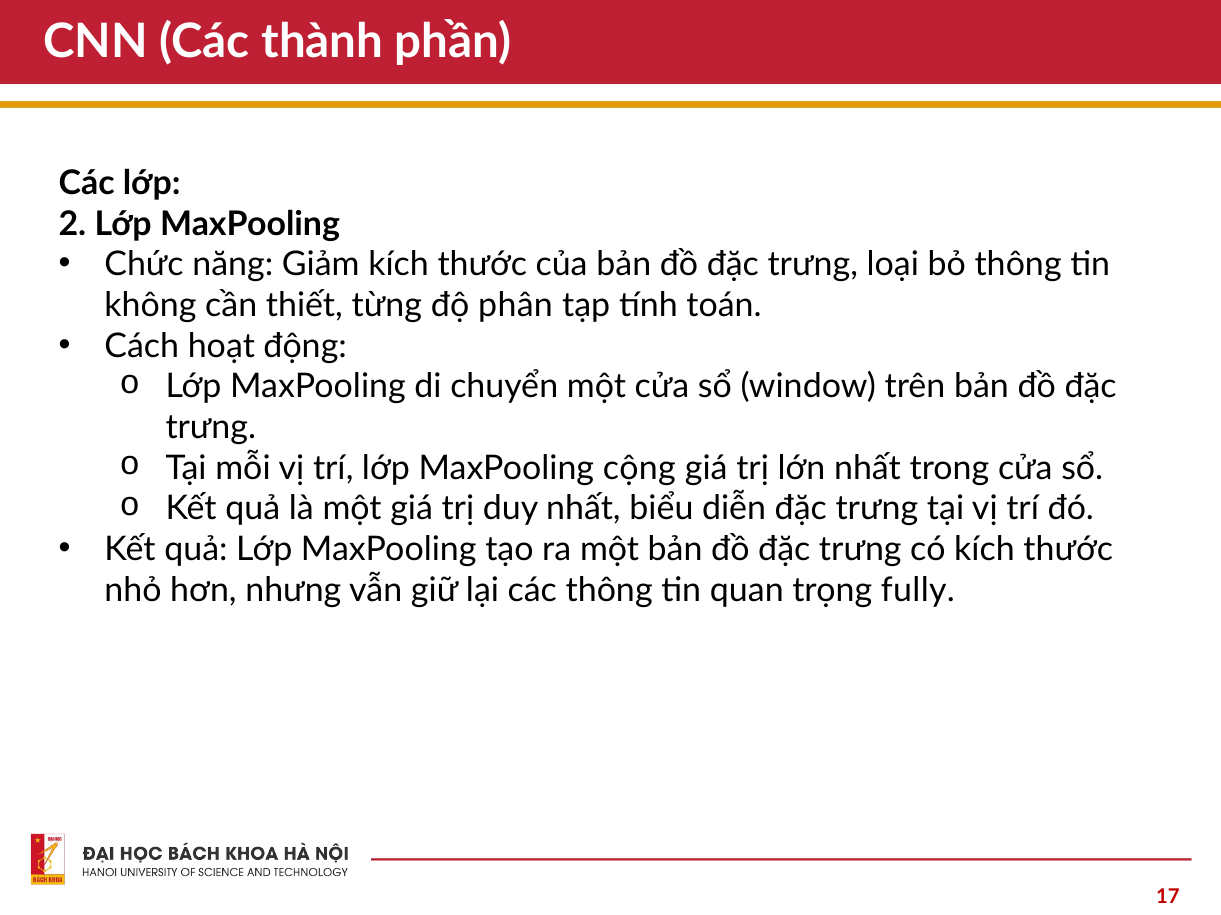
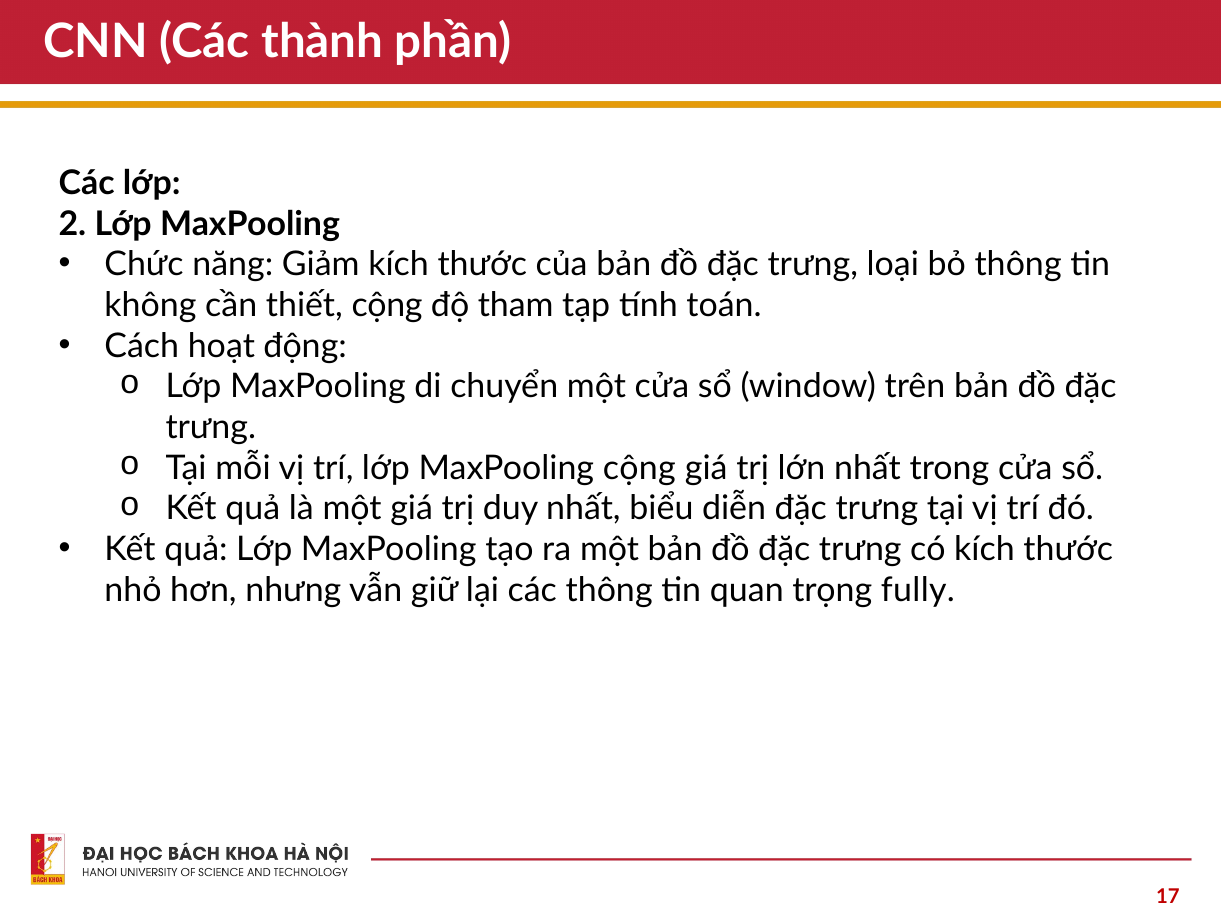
thiết từng: từng -> cộng
phân: phân -> tham
